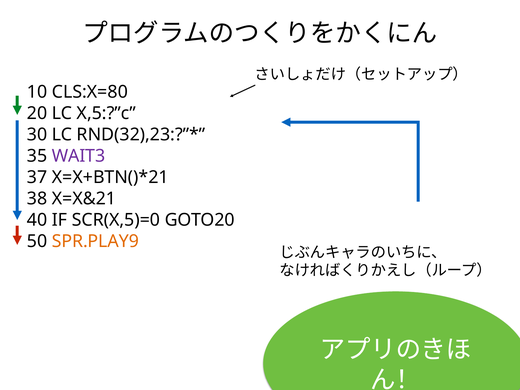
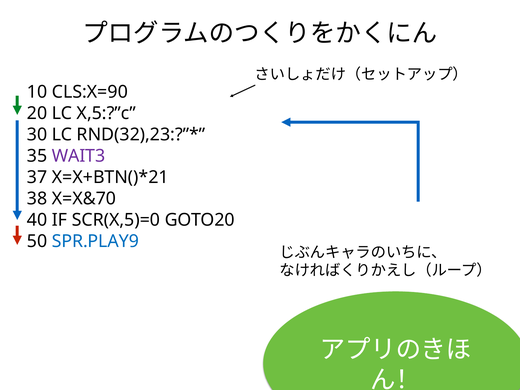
CLS:X=80: CLS:X=80 -> CLS:X=90
X=X&21: X=X&21 -> X=X&70
SPR.PLAY9 colour: orange -> blue
